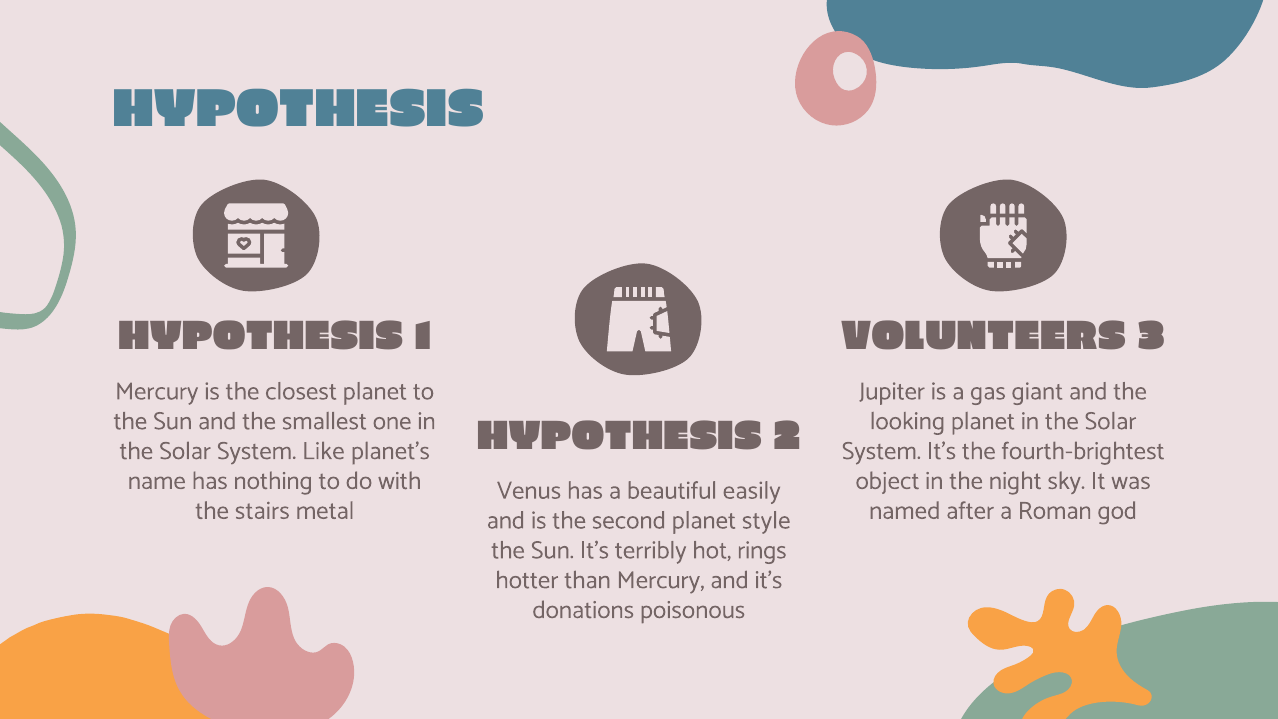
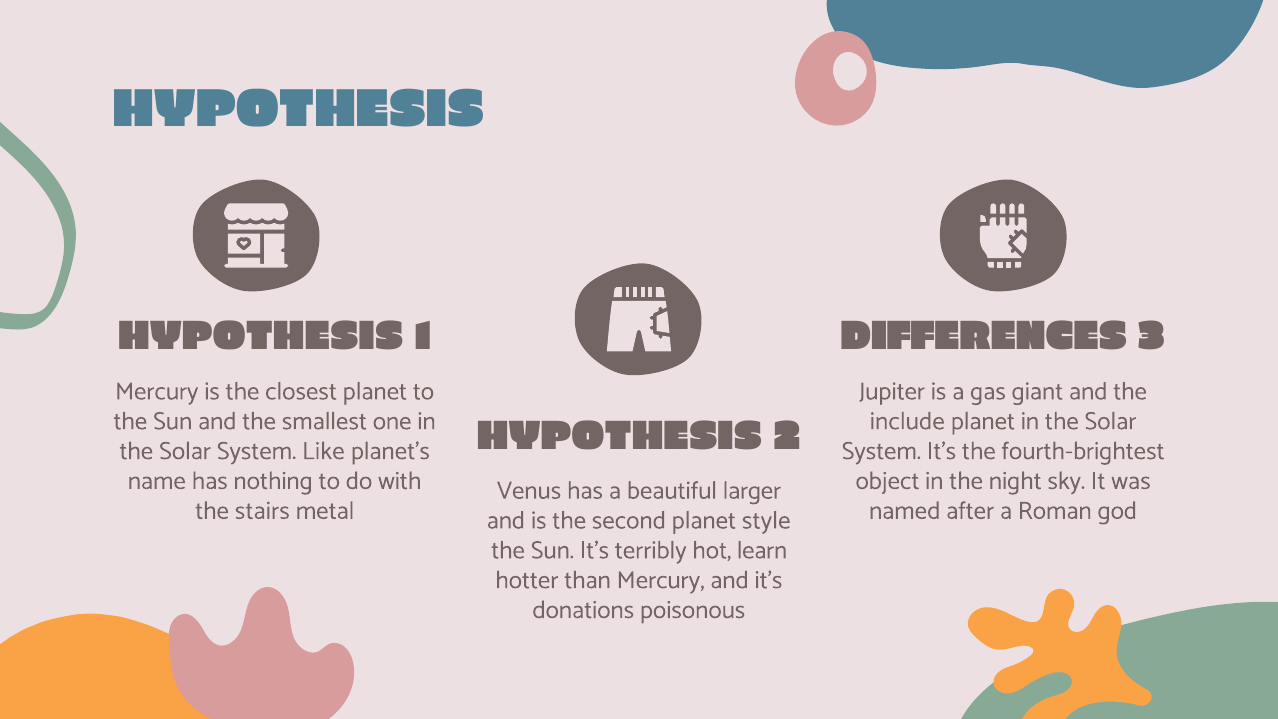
VOLUNTEERS: VOLUNTEERS -> DIFFERENCES
looking: looking -> include
easily: easily -> larger
rings: rings -> learn
